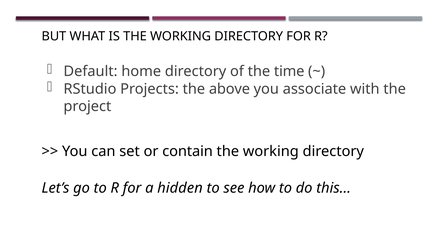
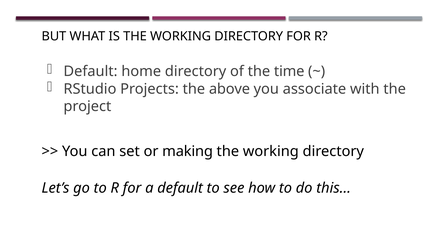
contain: contain -> making
a hidden: hidden -> default
